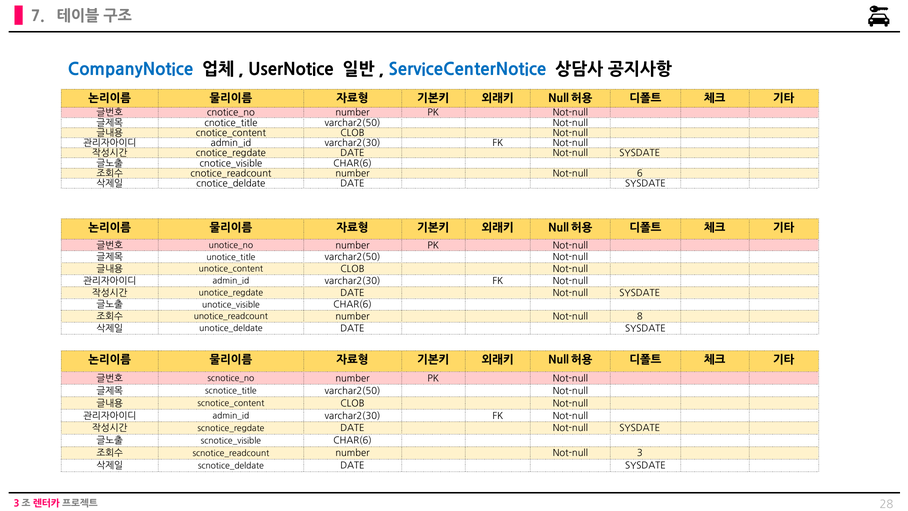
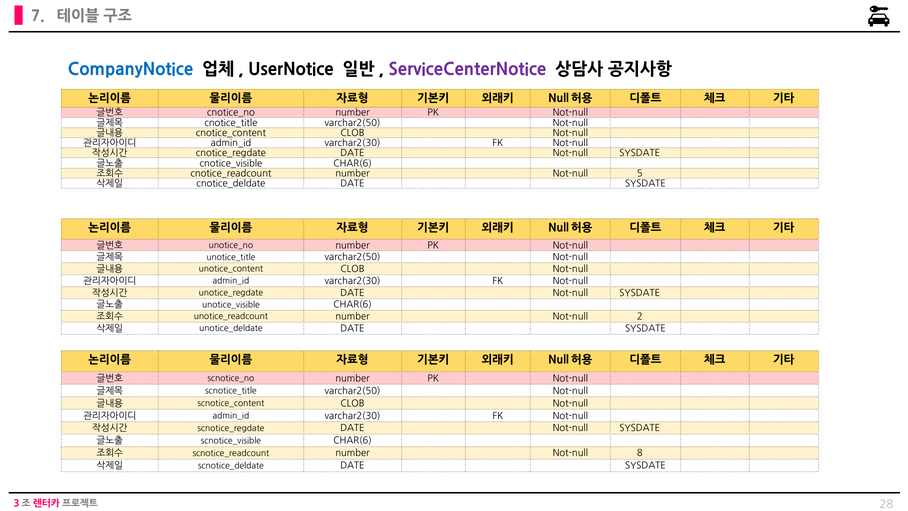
ServiceCenterNotice colour: blue -> purple
6: 6 -> 5
8: 8 -> 2
3: 3 -> 8
